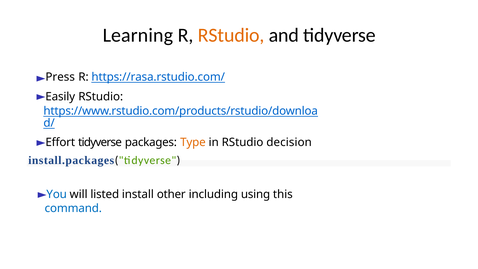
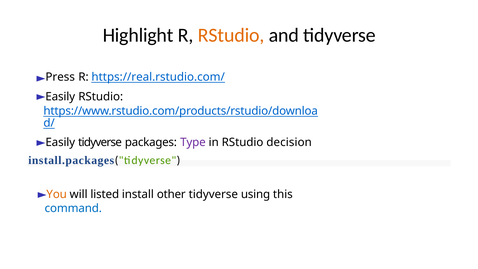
Learning: Learning -> Highlight
https://rasa.rstudio.com/: https://rasa.rstudio.com/ -> https://real.rstudio.com/
Effort at (60, 142): Effort -> Easily
Type colour: orange -> purple
You colour: blue -> orange
other including: including -> tidyverse
